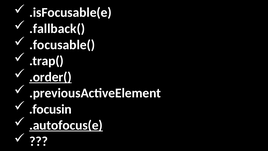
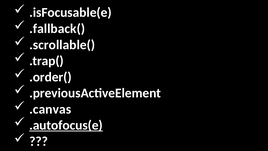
.focusable(: .focusable( -> .scrollable(
.order( underline: present -> none
.focusin: .focusin -> .canvas
